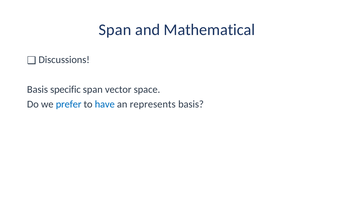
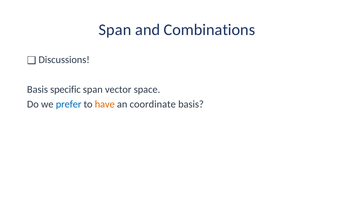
Mathematical: Mathematical -> Combinations
have colour: blue -> orange
represents: represents -> coordinate
